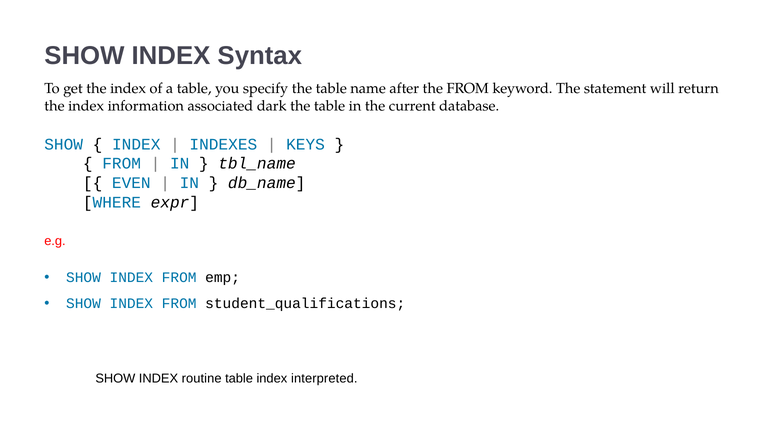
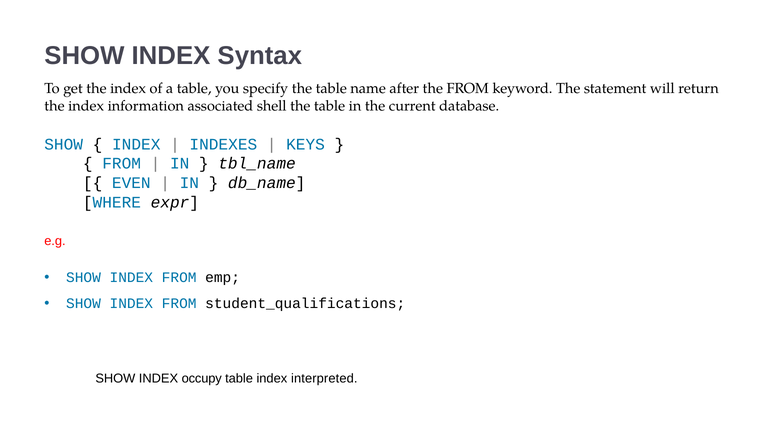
dark: dark -> shell
routine: routine -> occupy
